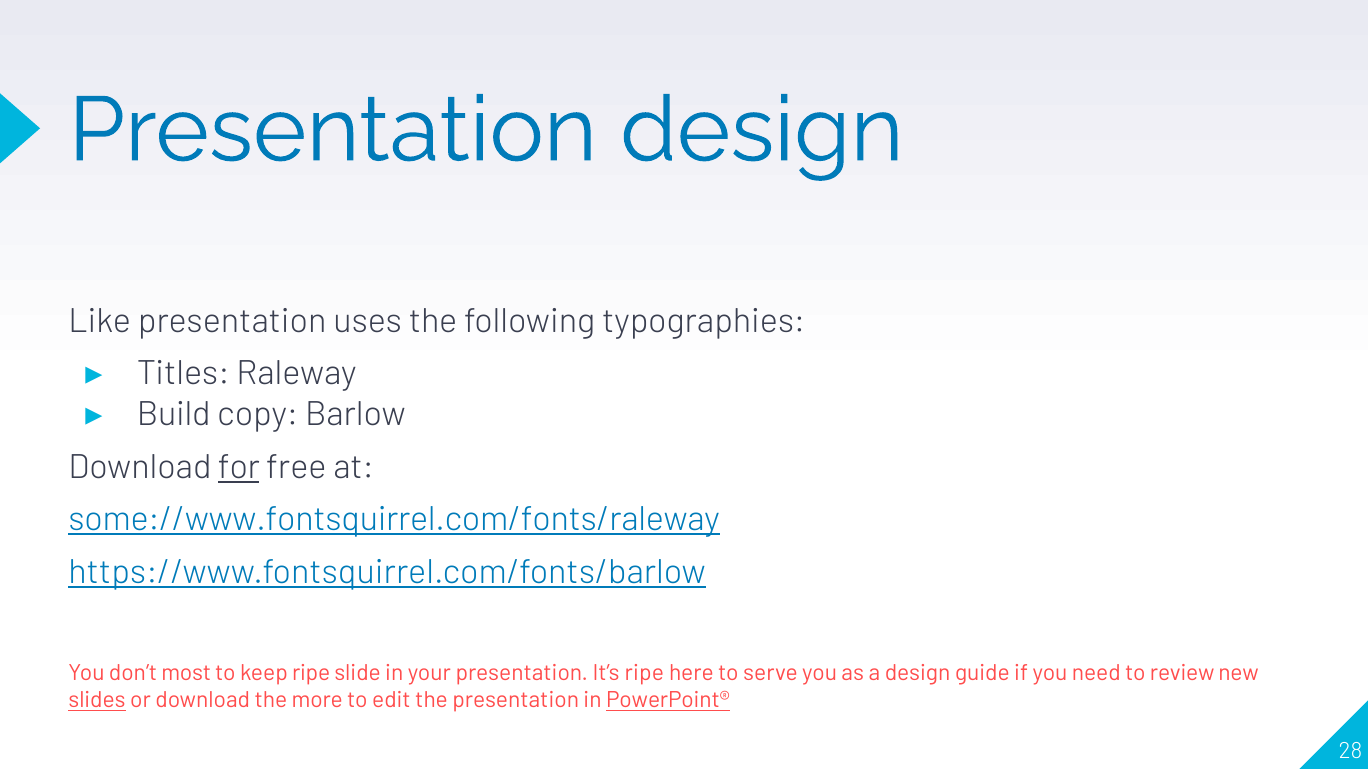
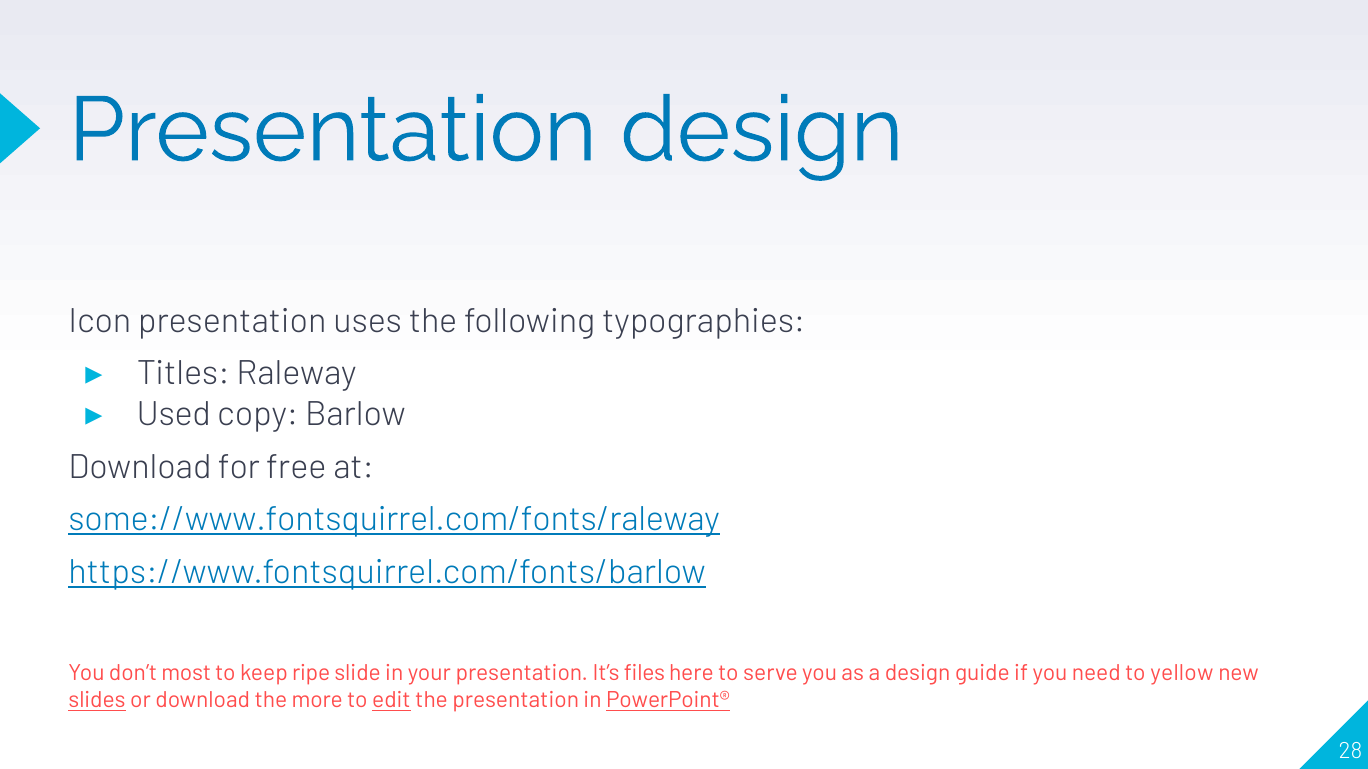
Like: Like -> Icon
Build: Build -> Used
for underline: present -> none
It’s ripe: ripe -> files
review: review -> yellow
edit underline: none -> present
